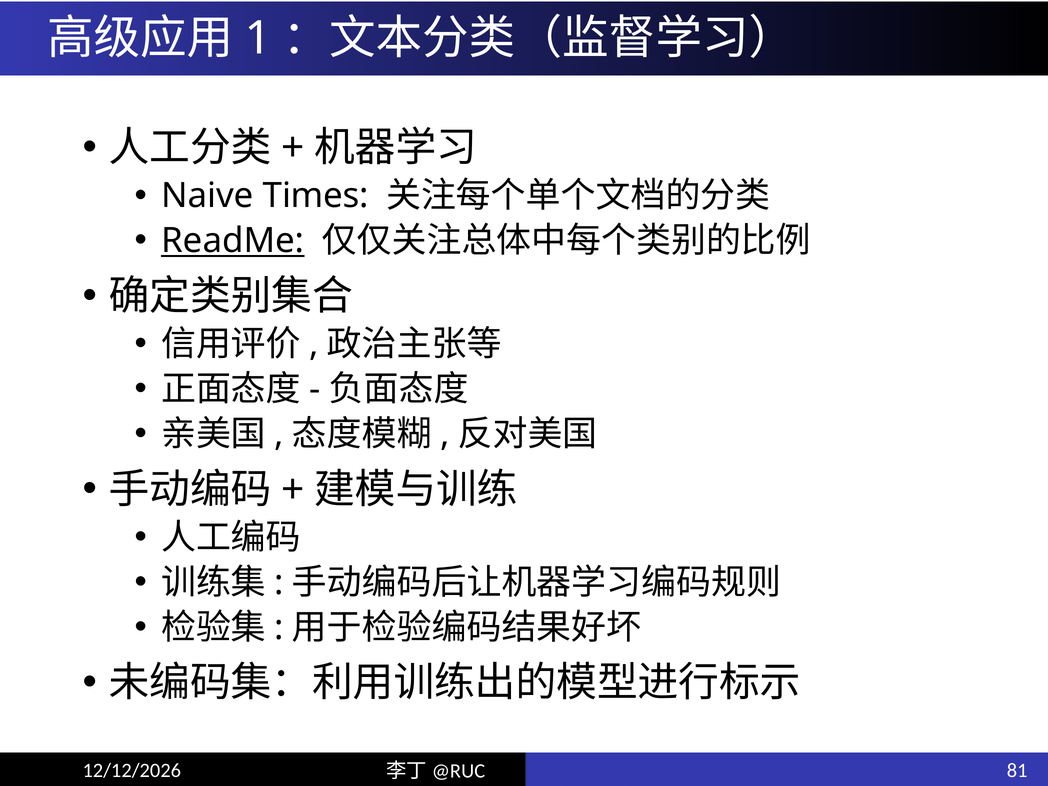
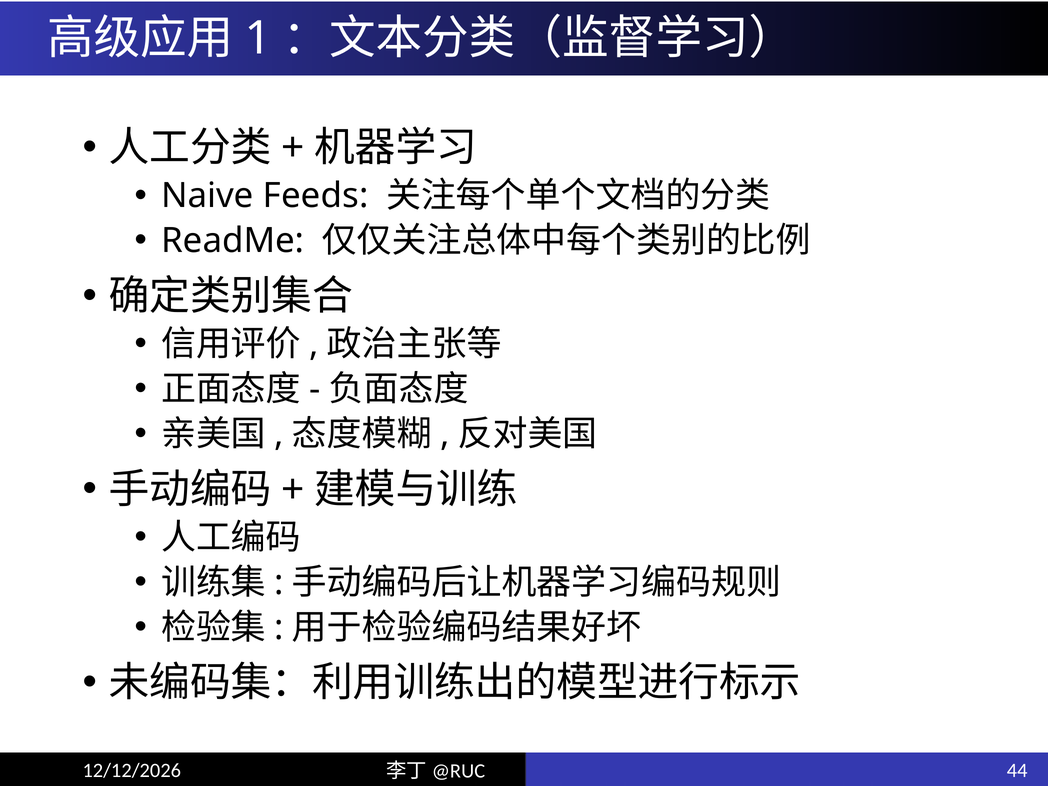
Times: Times -> Feeds
ReadMe underline: present -> none
81: 81 -> 44
